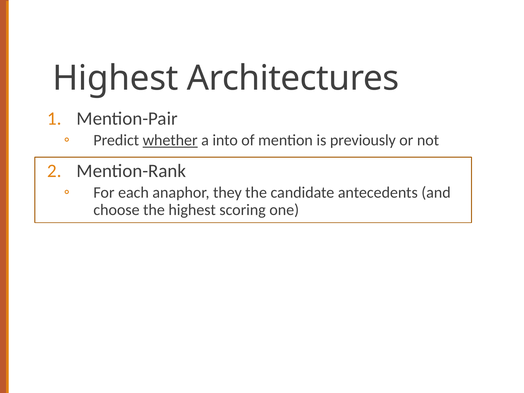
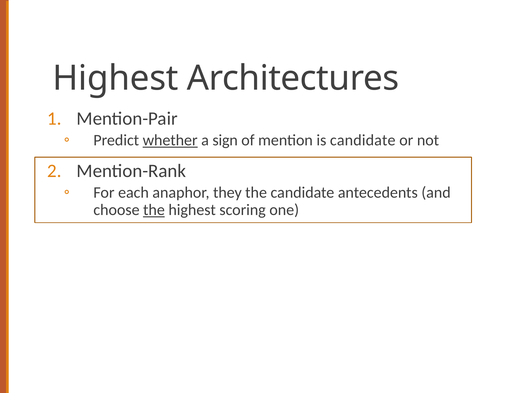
into: into -> sign
is previously: previously -> candidate
the at (154, 210) underline: none -> present
